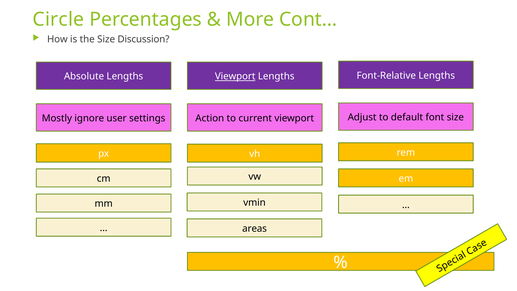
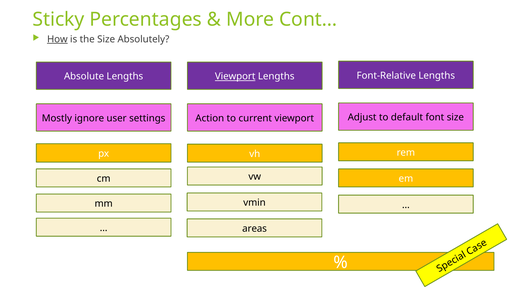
Circle: Circle -> Sticky
How underline: none -> present
Discussion: Discussion -> Absolutely
